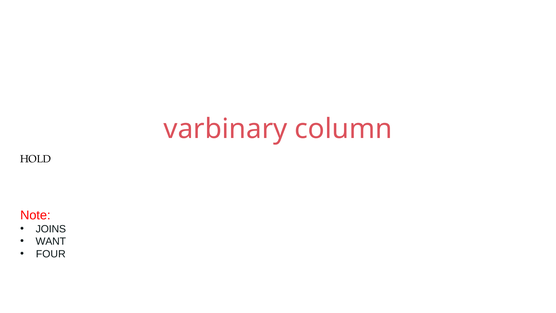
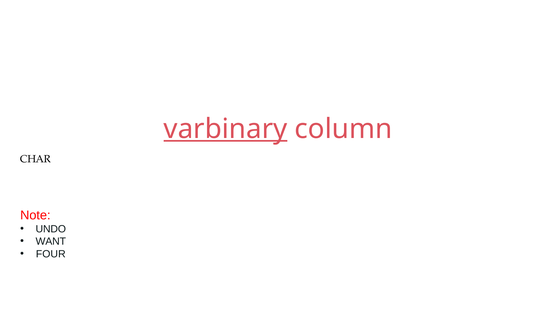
varbinary underline: none -> present
HOLD: HOLD -> CHAR
JOINS: JOINS -> UNDO
